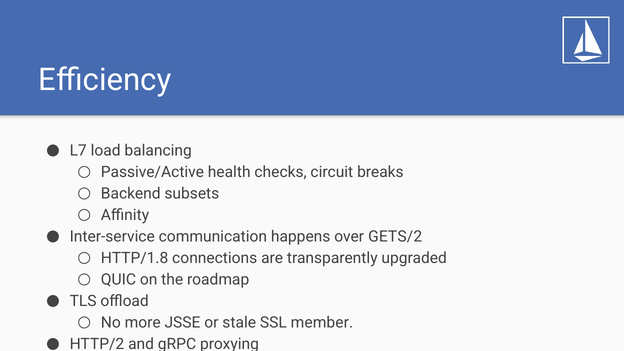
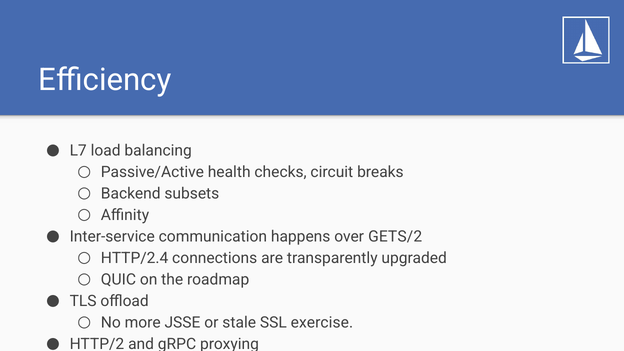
HTTP/1.8: HTTP/1.8 -> HTTP/2.4
member: member -> exercise
